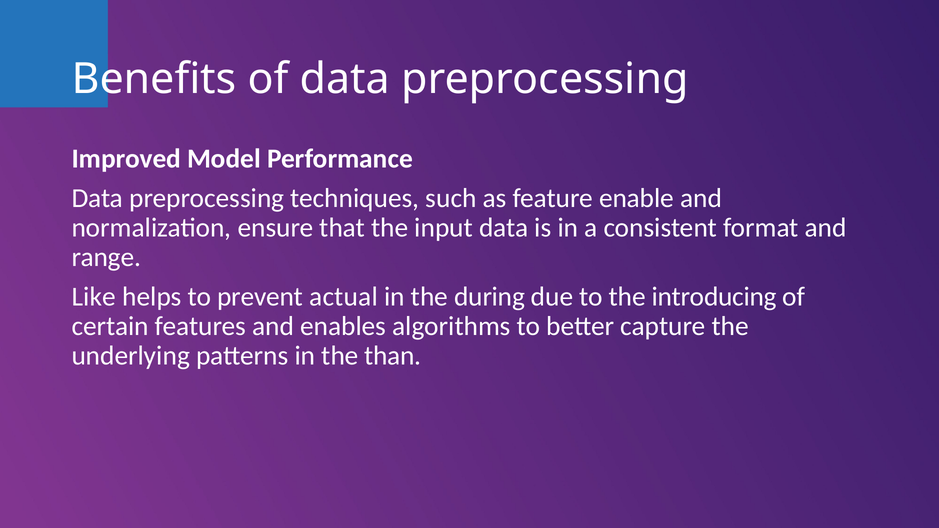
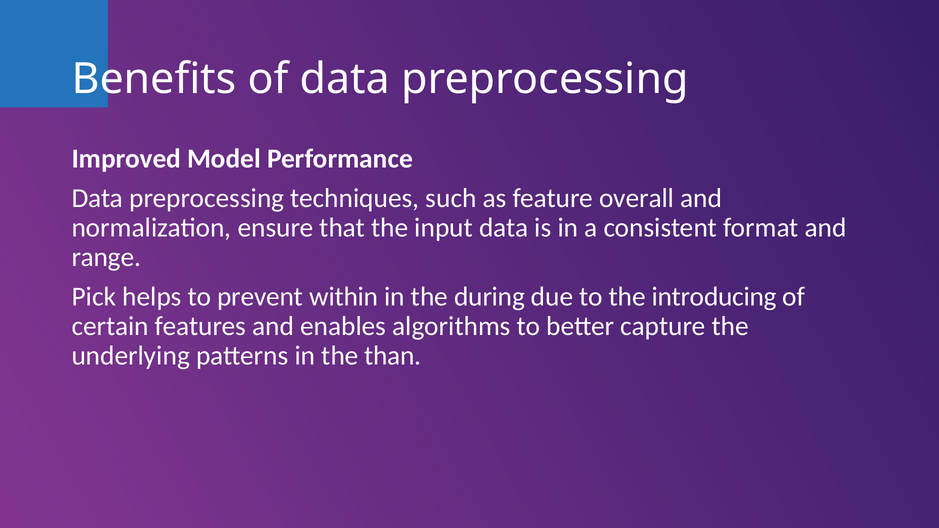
enable: enable -> overall
Like: Like -> Pick
actual: actual -> within
